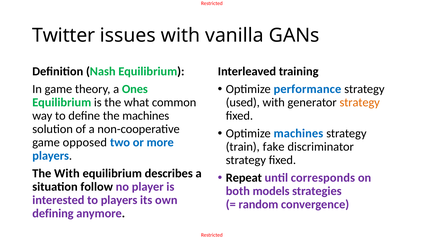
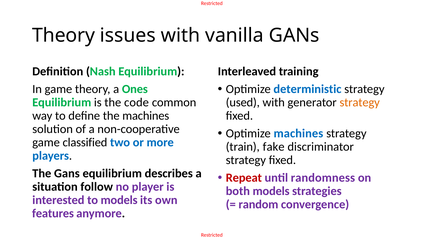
Twitter at (64, 36): Twitter -> Theory
performance: performance -> deterministic
what: what -> code
opposed: opposed -> classified
The With: With -> Gans
Repeat colour: black -> red
corresponds: corresponds -> randomness
to players: players -> models
defining: defining -> features
